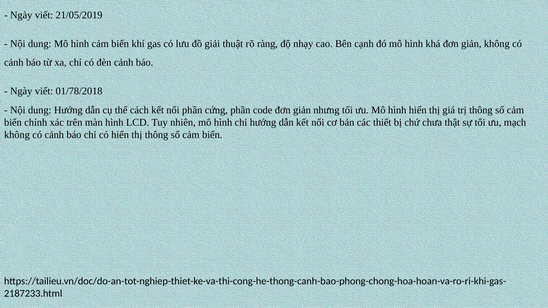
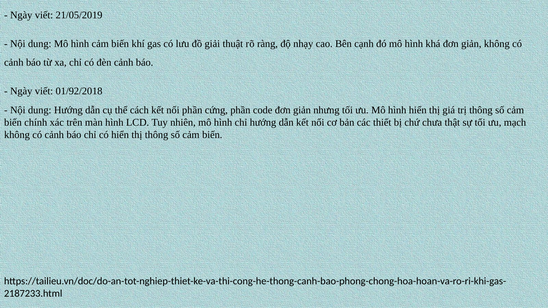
01/78/2018: 01/78/2018 -> 01/92/2018
